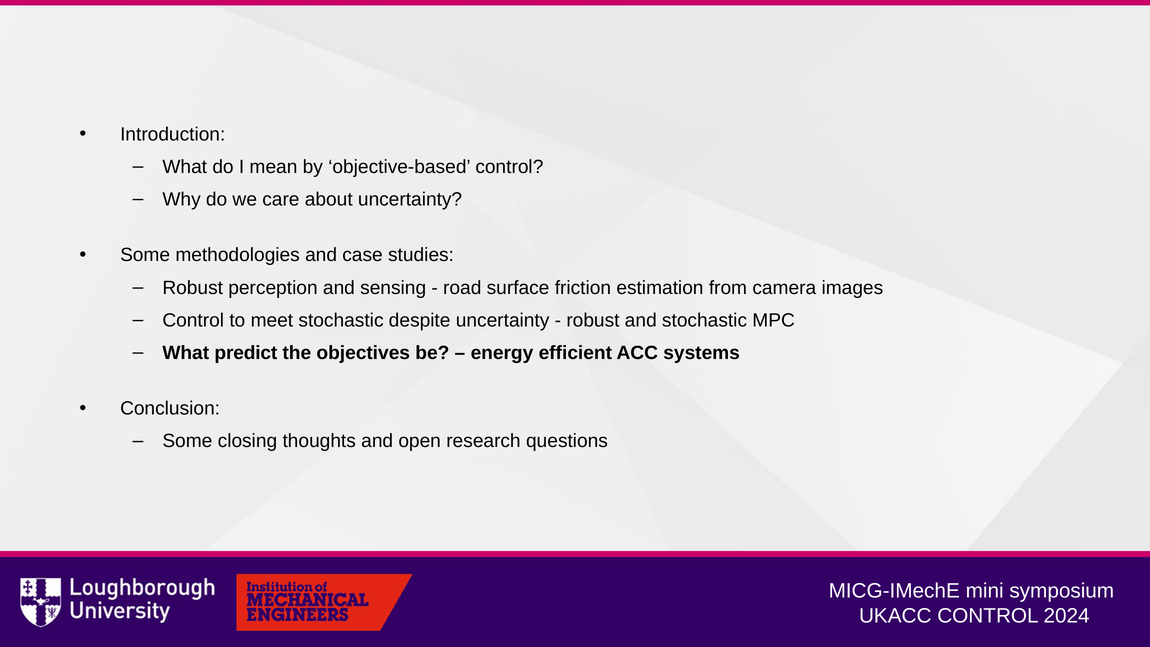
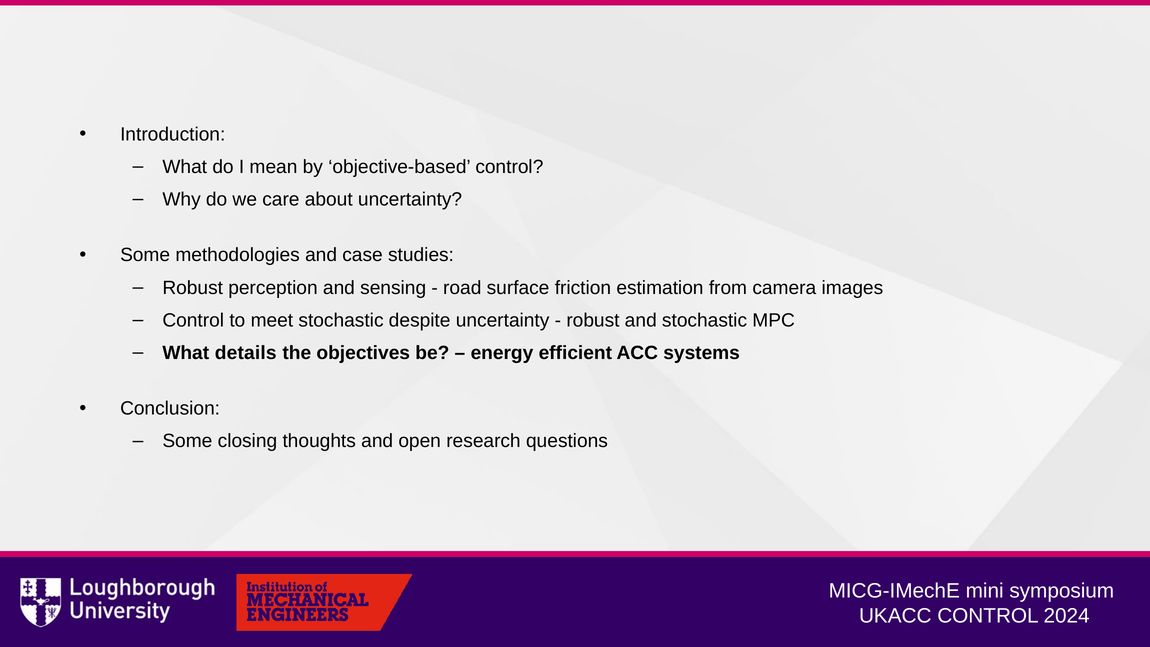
predict: predict -> details
